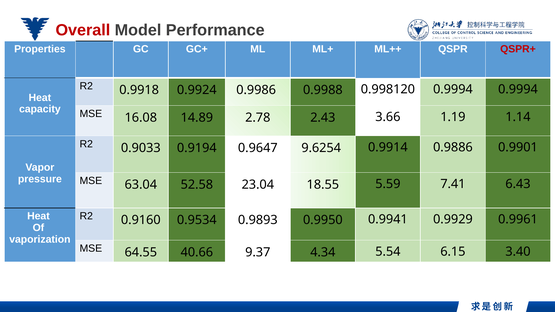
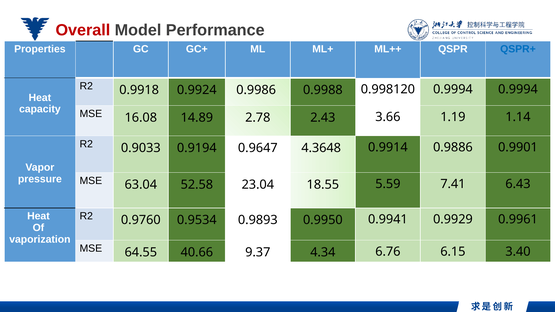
QSPR+ colour: red -> blue
9.6254: 9.6254 -> 4.3648
0.9160: 0.9160 -> 0.9760
5.54: 5.54 -> 6.76
